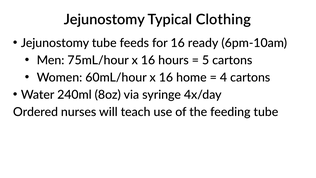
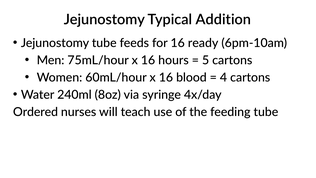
Clothing: Clothing -> Addition
home: home -> blood
